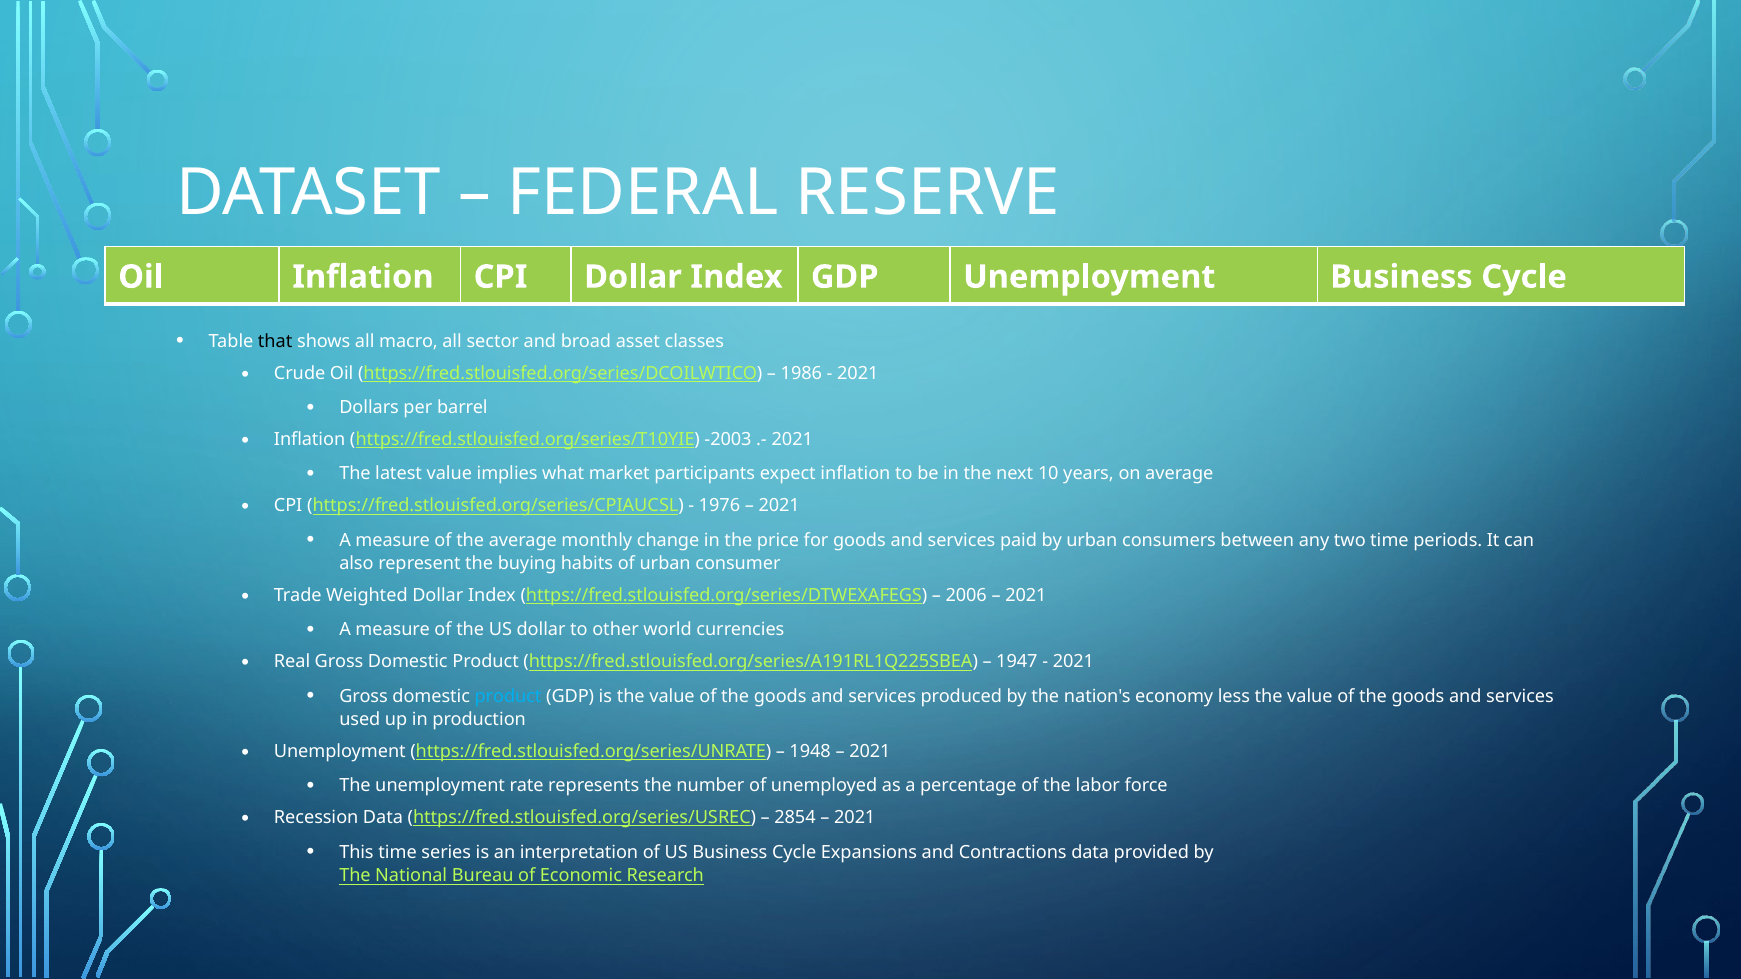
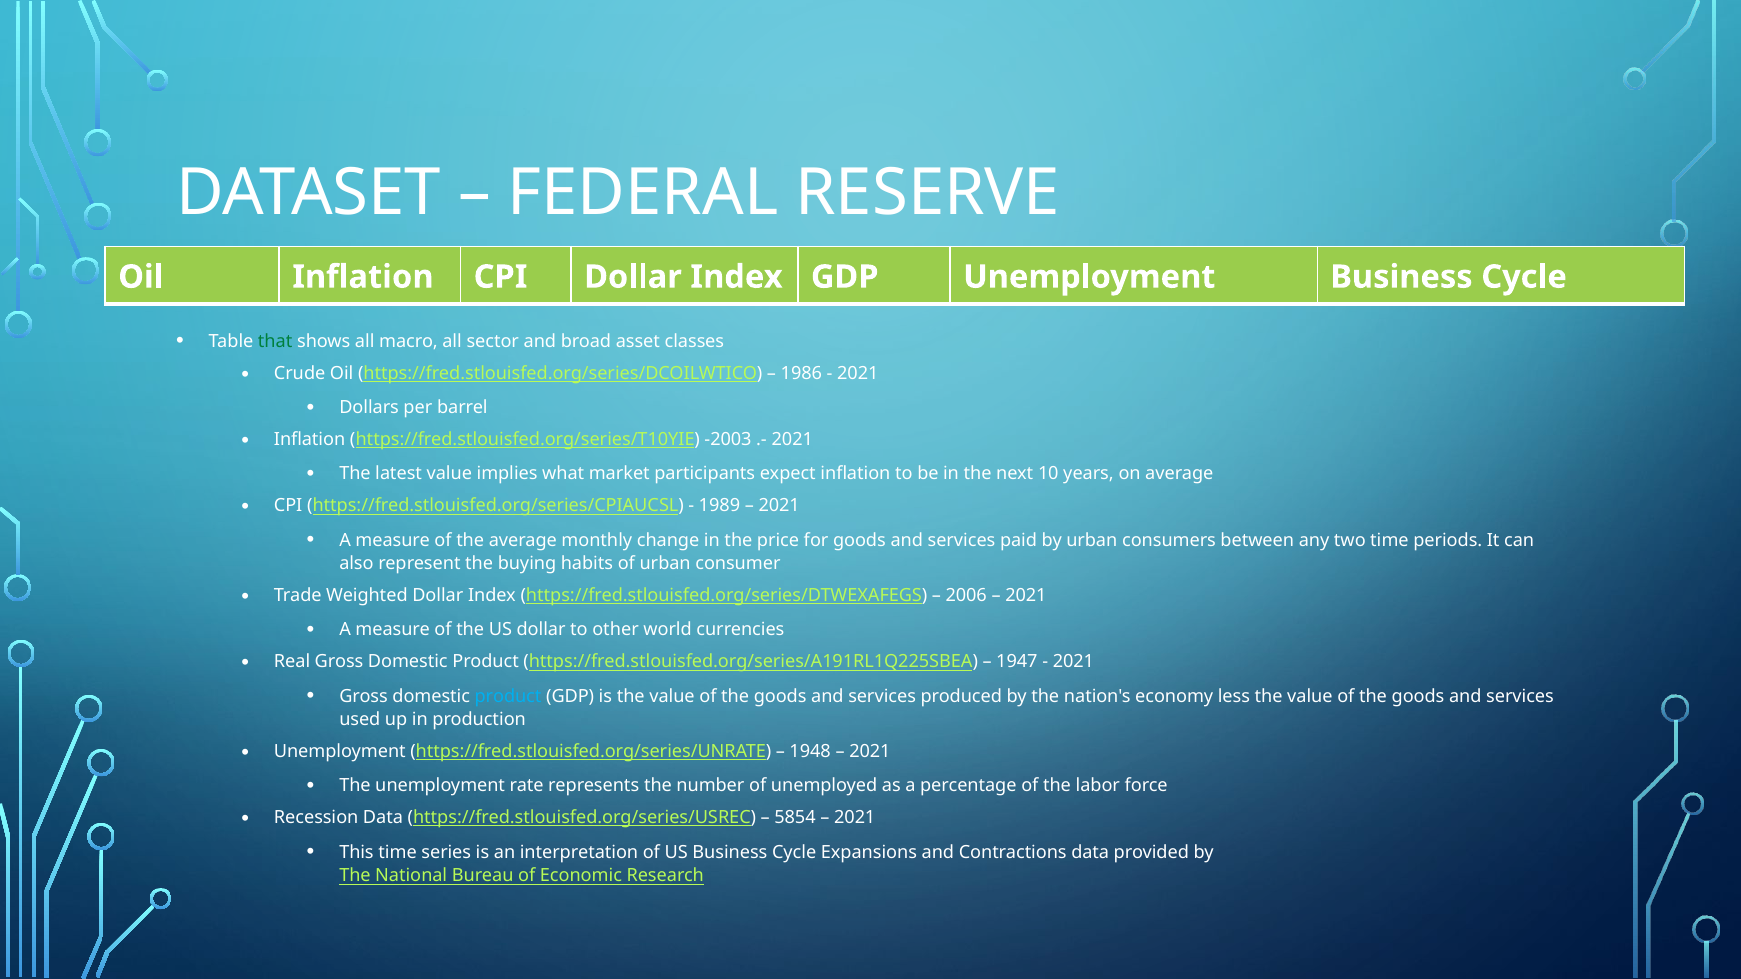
that colour: black -> green
1976: 1976 -> 1989
2854: 2854 -> 5854
